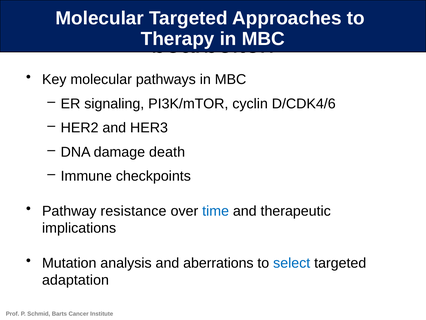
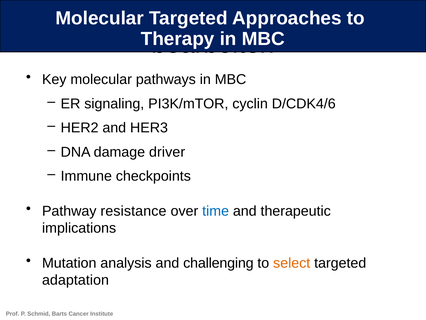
death: death -> driver
aberrations: aberrations -> challenging
select colour: blue -> orange
